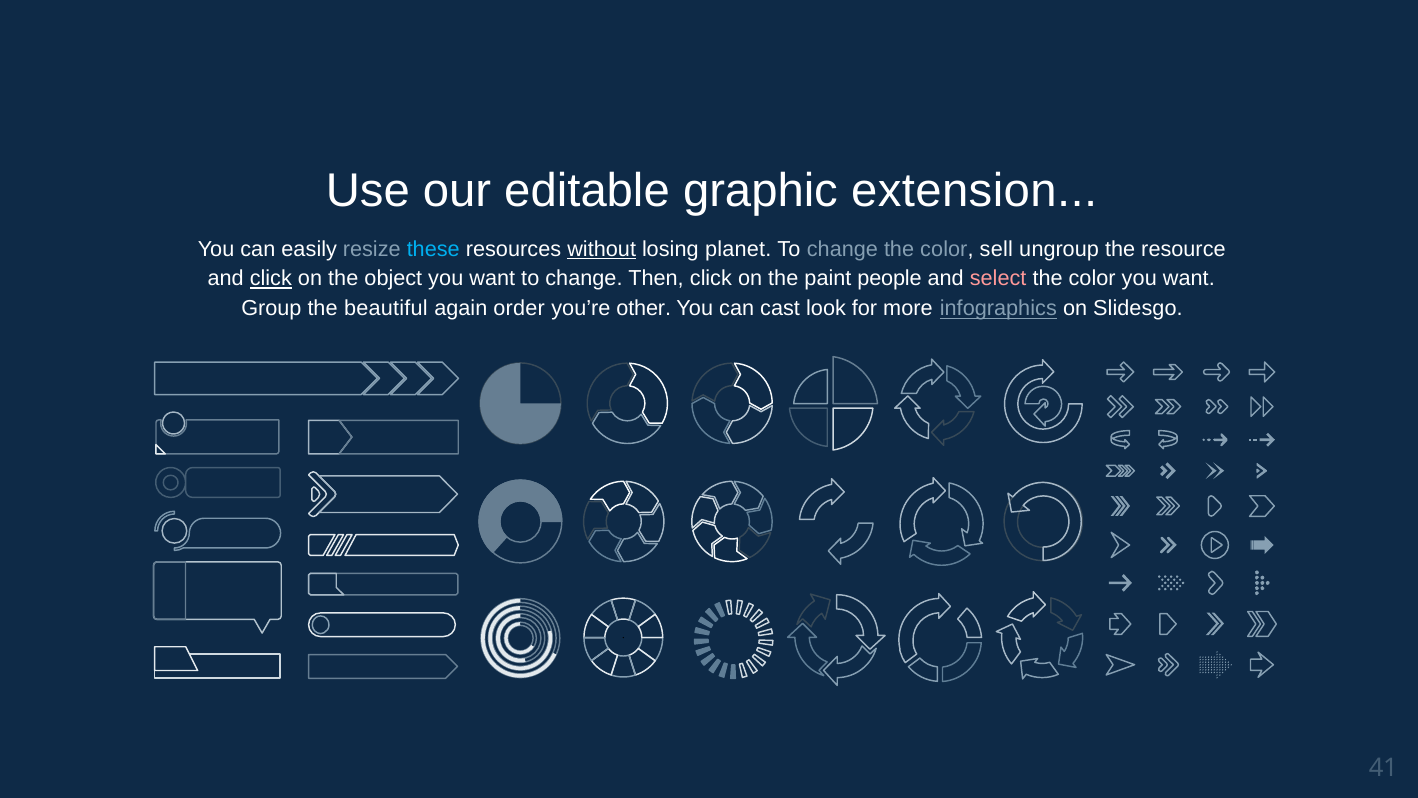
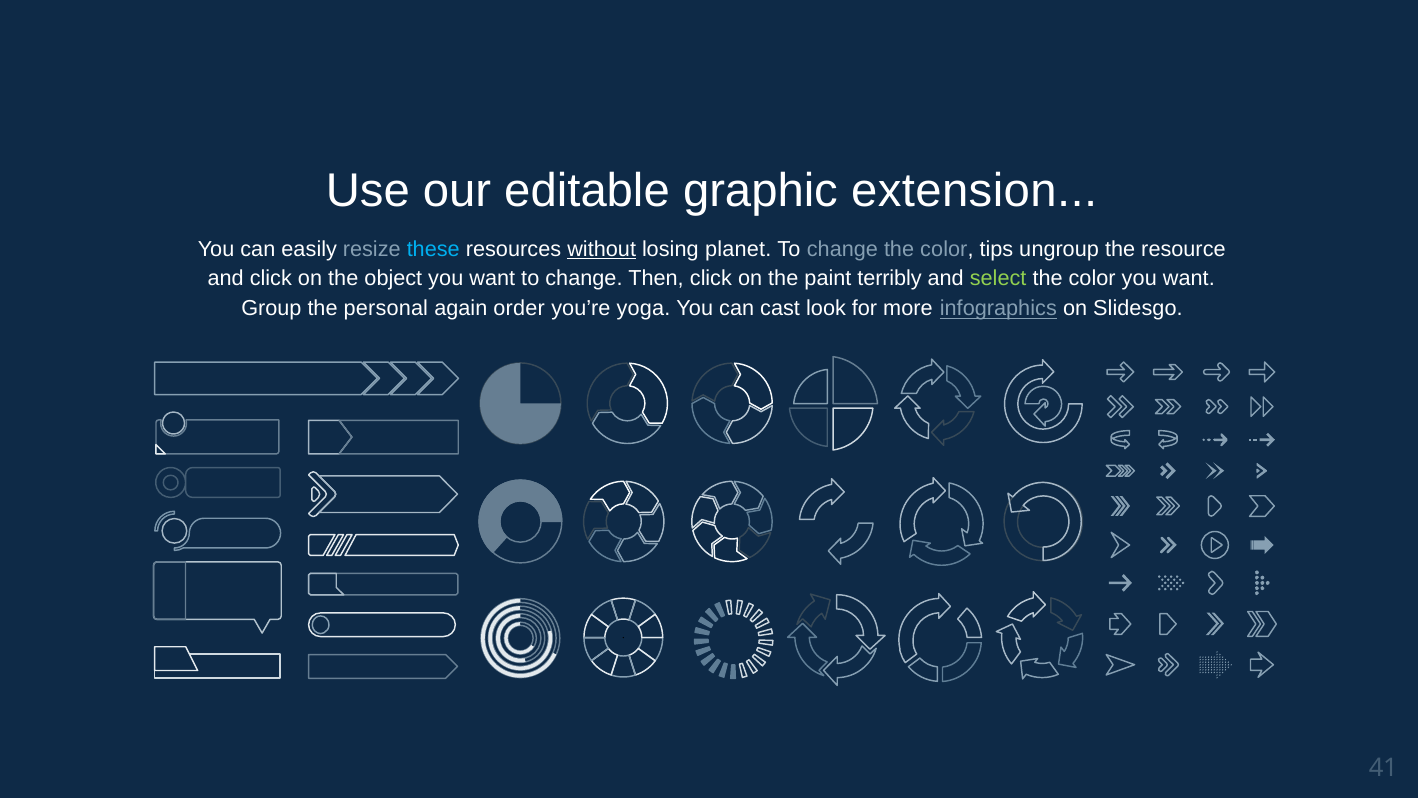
sell: sell -> tips
click at (271, 279) underline: present -> none
people: people -> terribly
select colour: pink -> light green
beautiful: beautiful -> personal
other: other -> yoga
